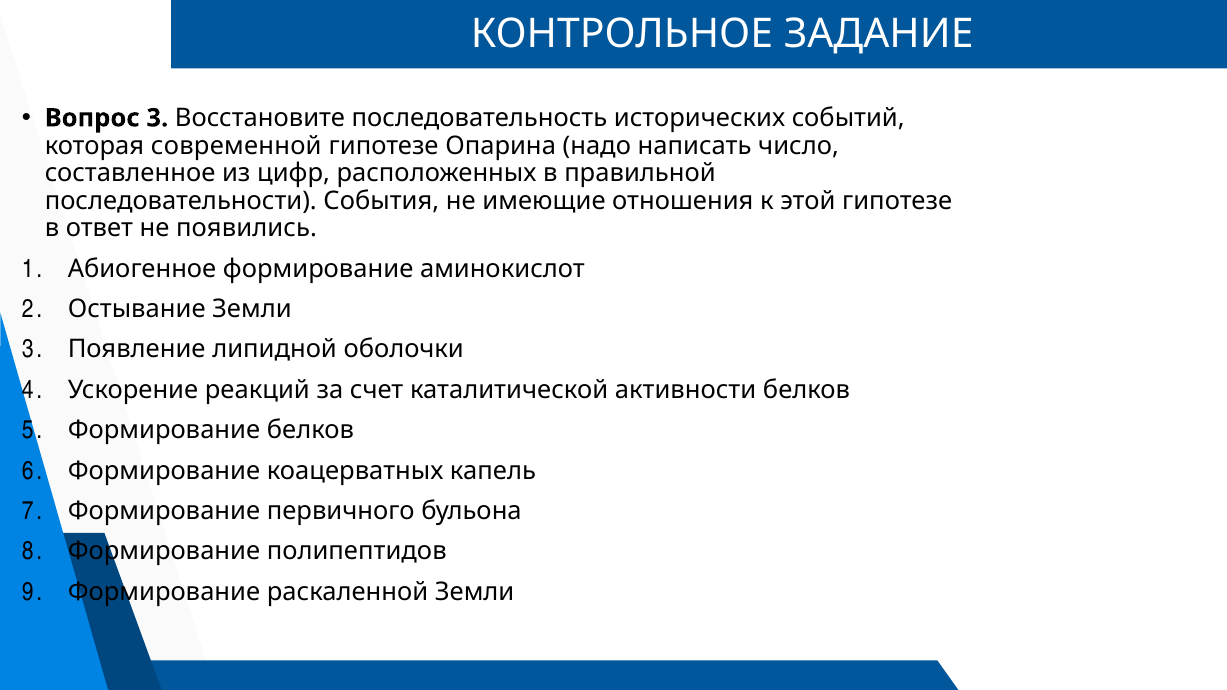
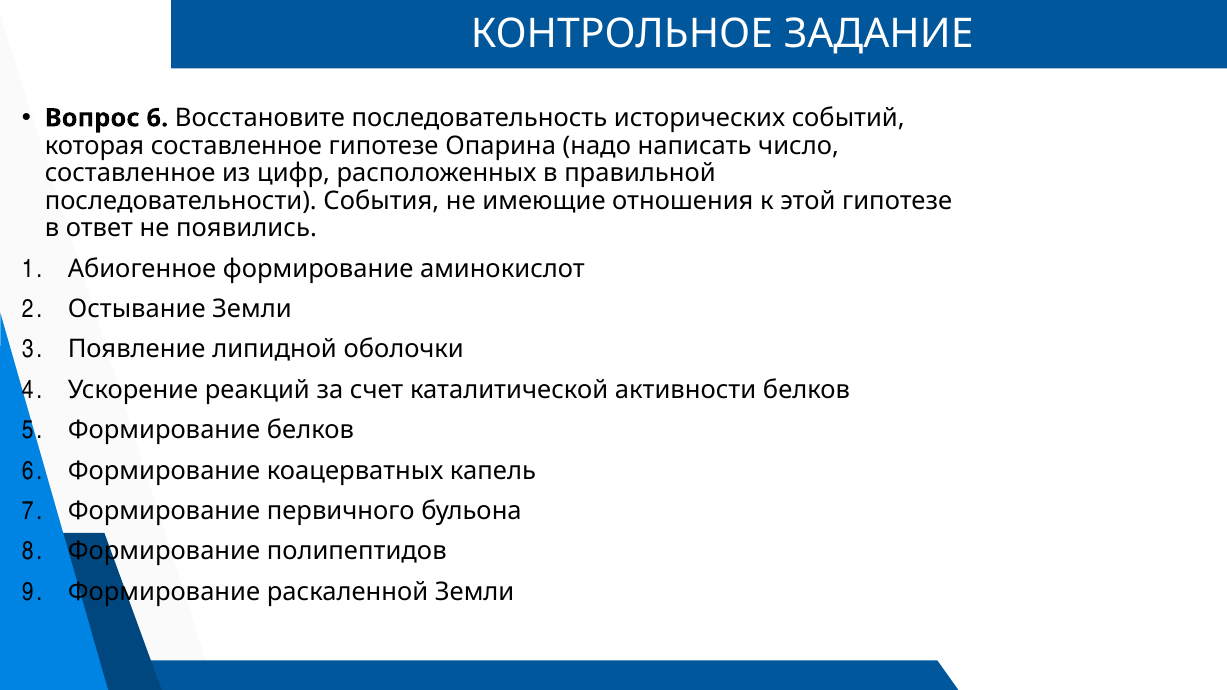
Вопрос 3: 3 -> 6
которая современной: современной -> составленное
